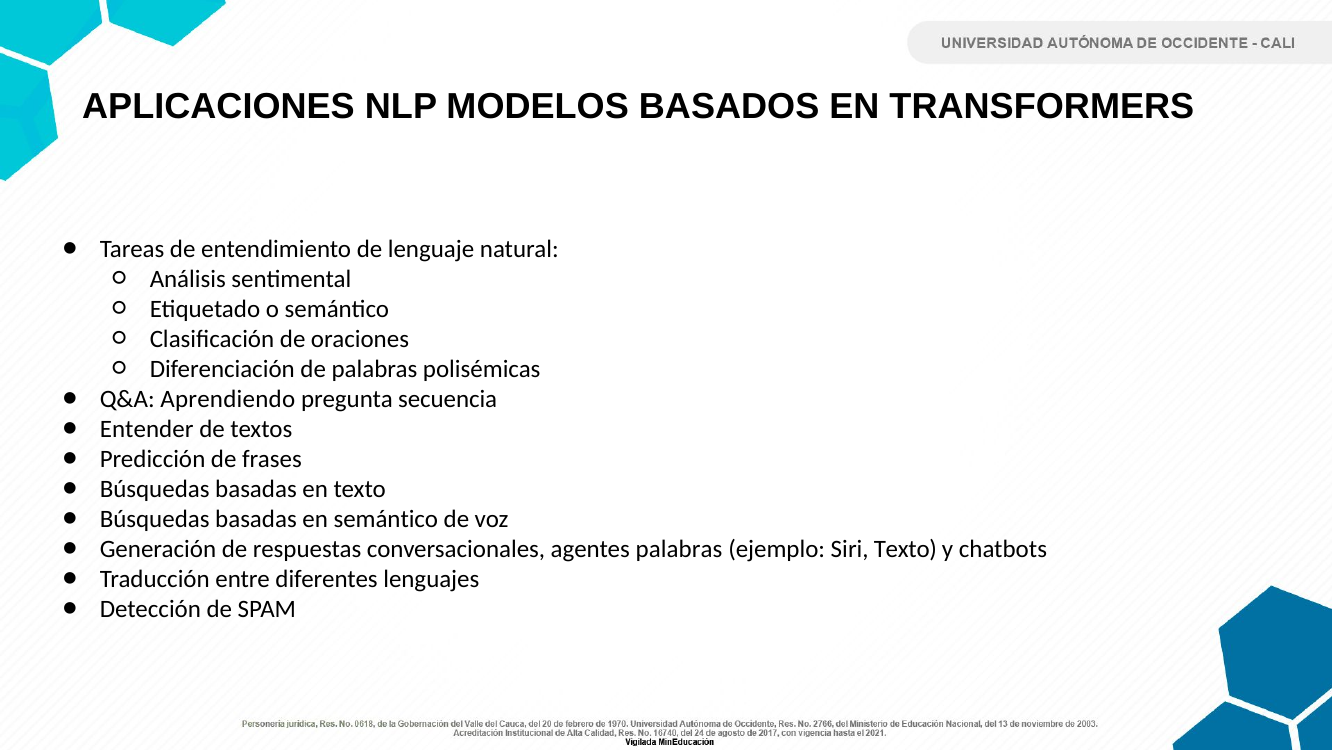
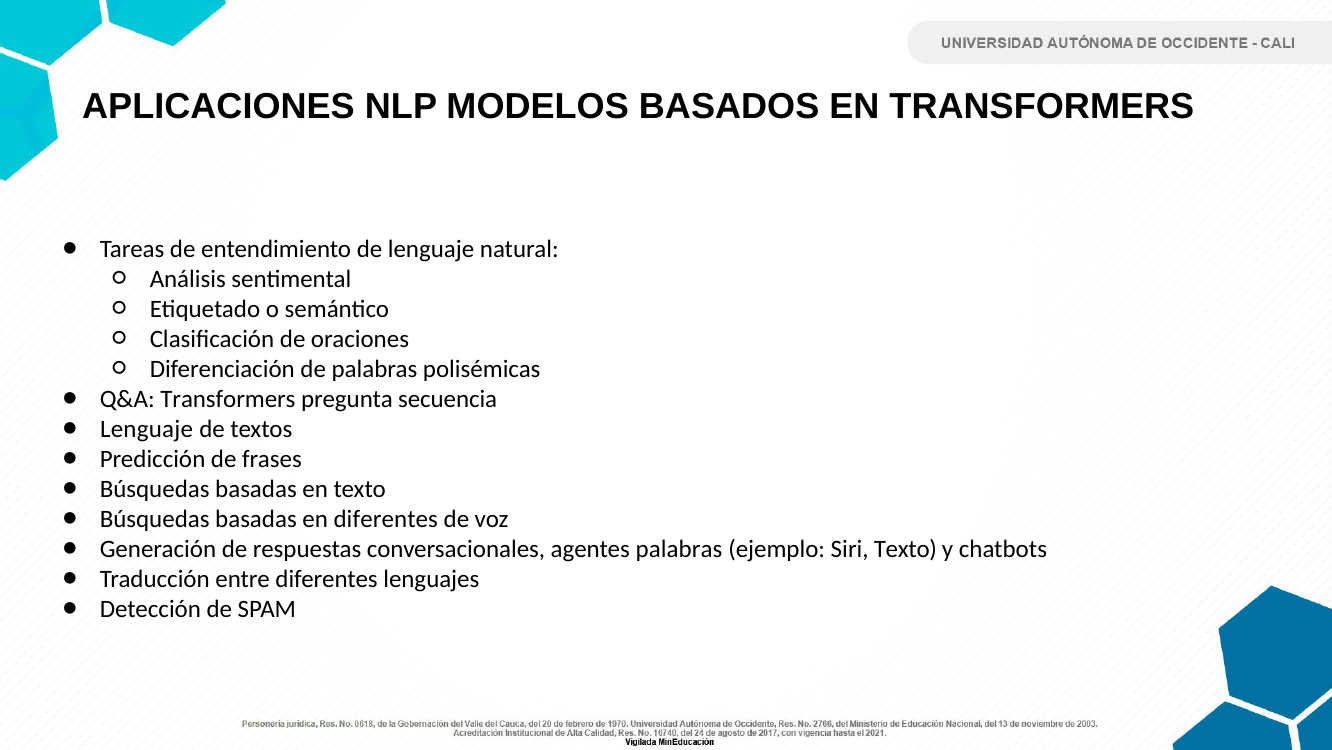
Q&A Aprendiendo: Aprendiendo -> Transformers
Entender at (147, 429): Entender -> Lenguaje
en semántico: semántico -> diferentes
